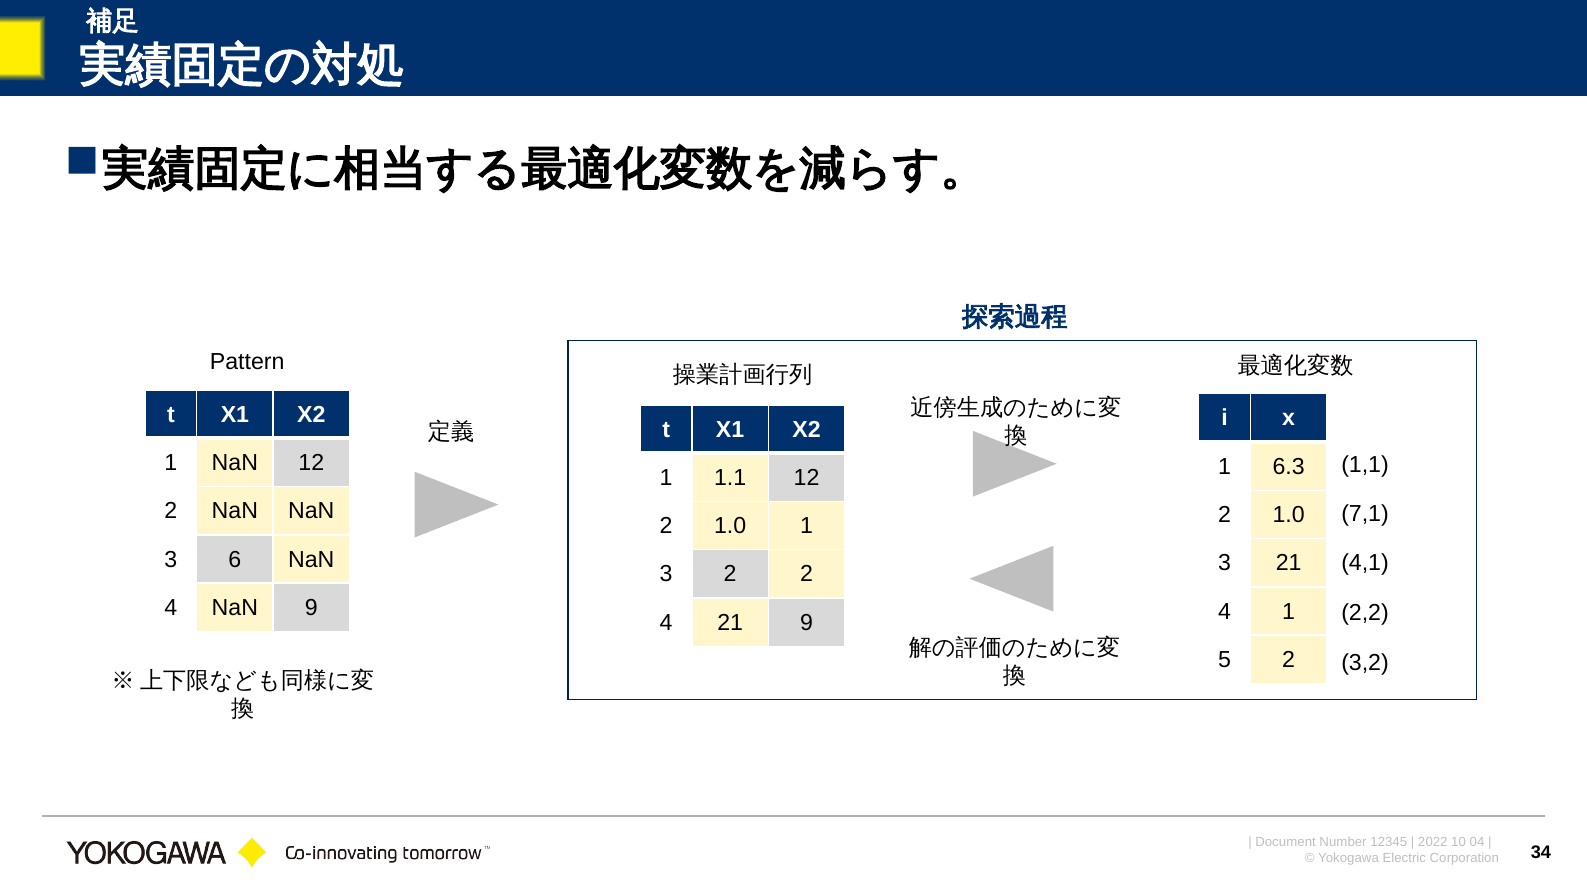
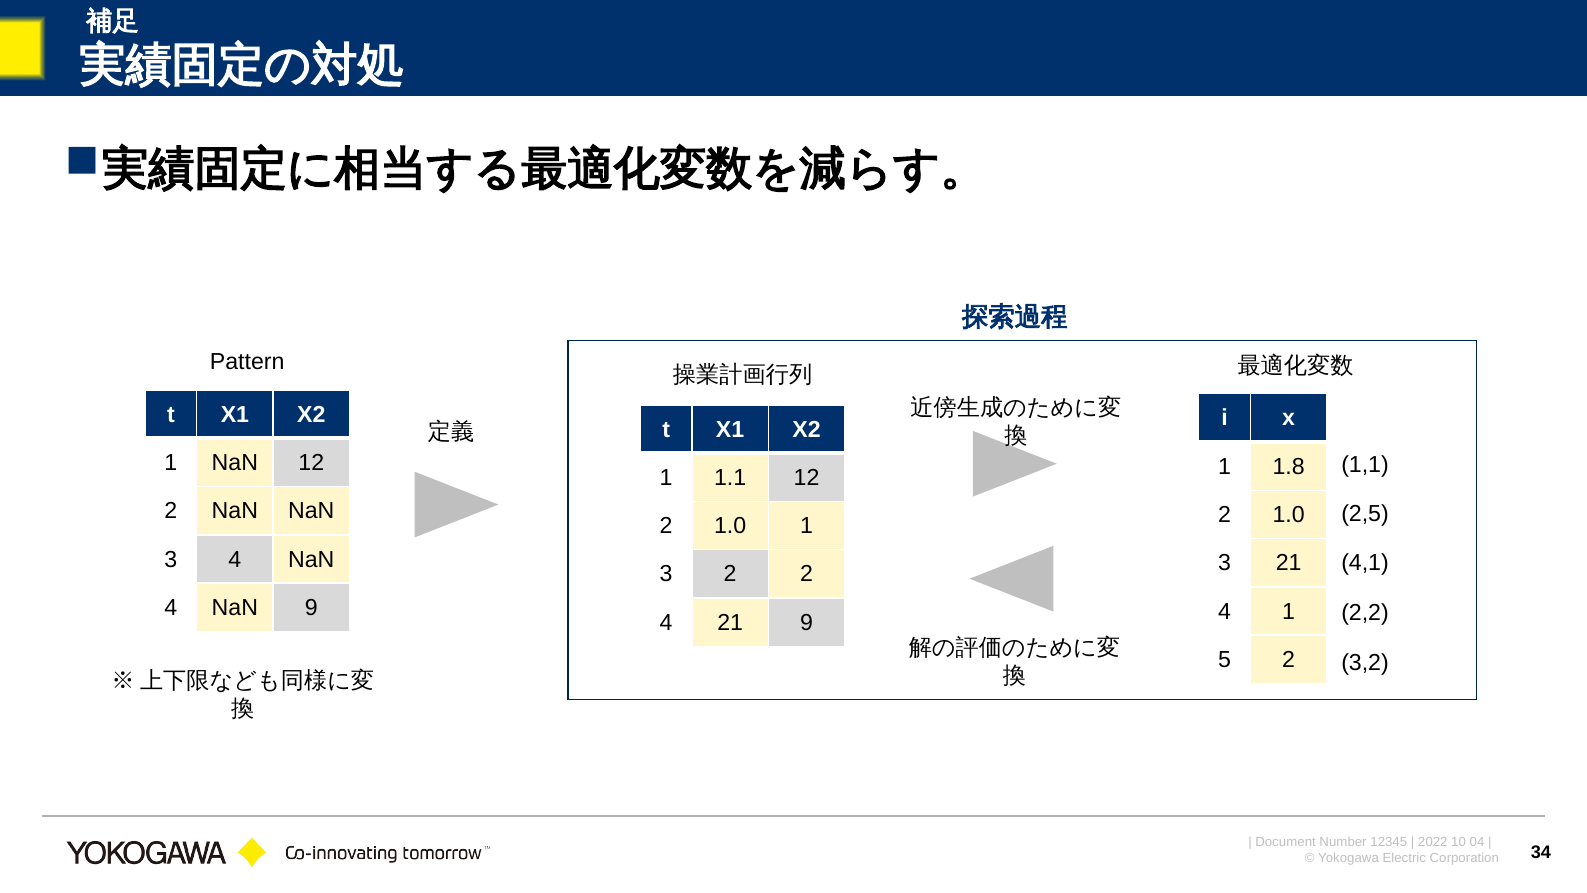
6.3: 6.3 -> 1.8
7,1: 7,1 -> 2,5
3 6: 6 -> 4
